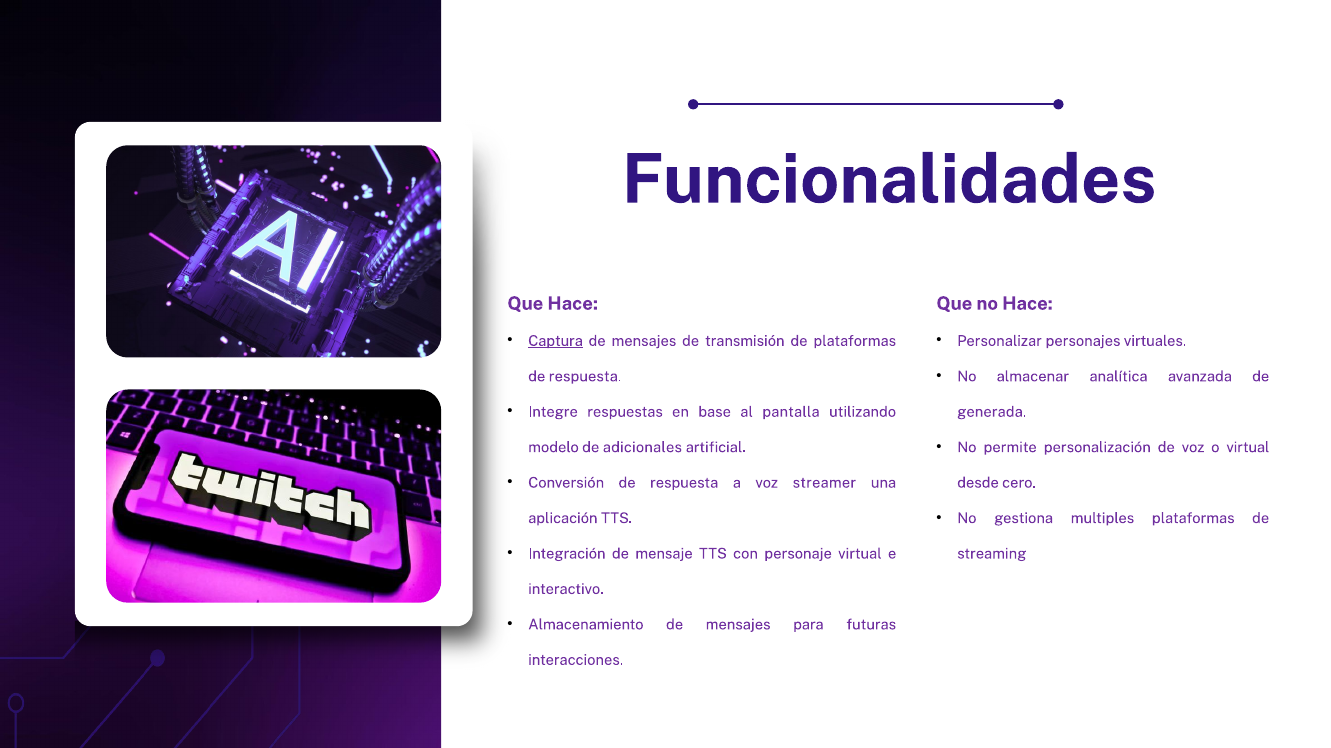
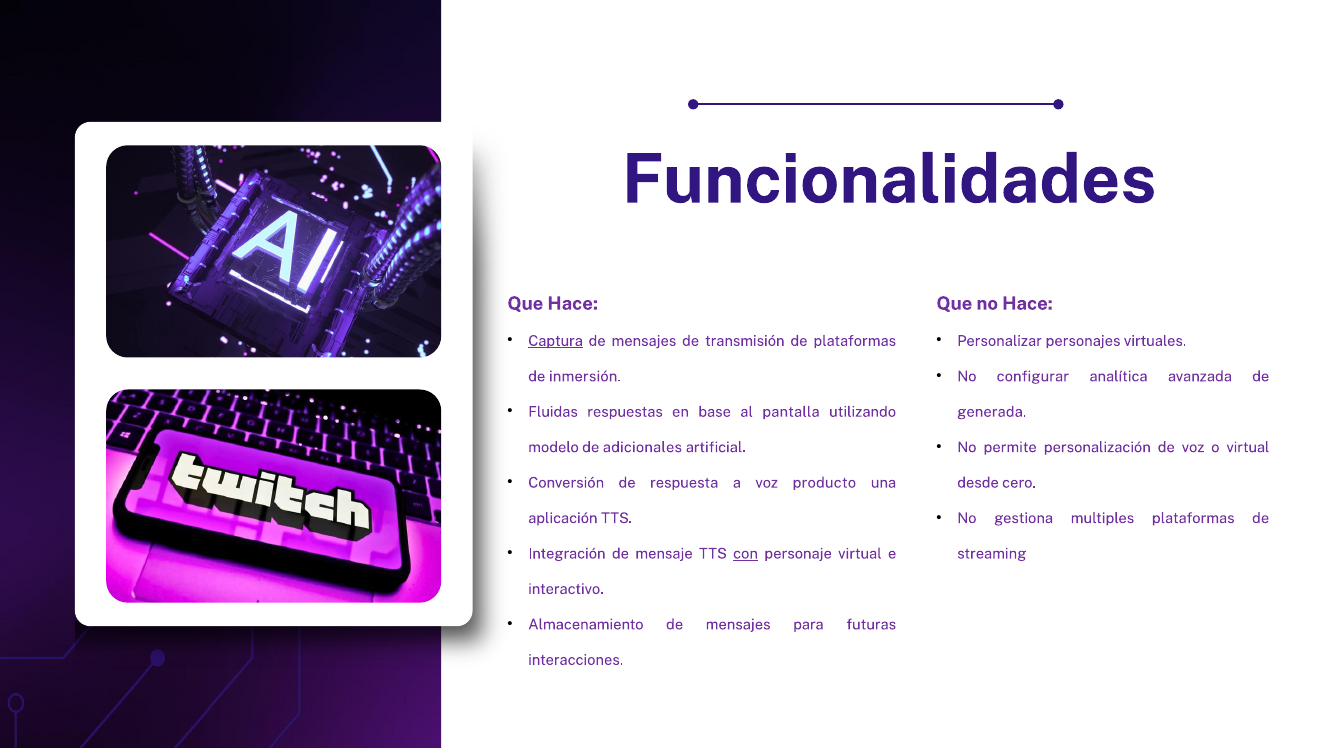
almacenar: almacenar -> configurar
respuesta at (585, 377): respuesta -> inmersión
Integre: Integre -> Fluidas
streamer: streamer -> producto
con underline: none -> present
